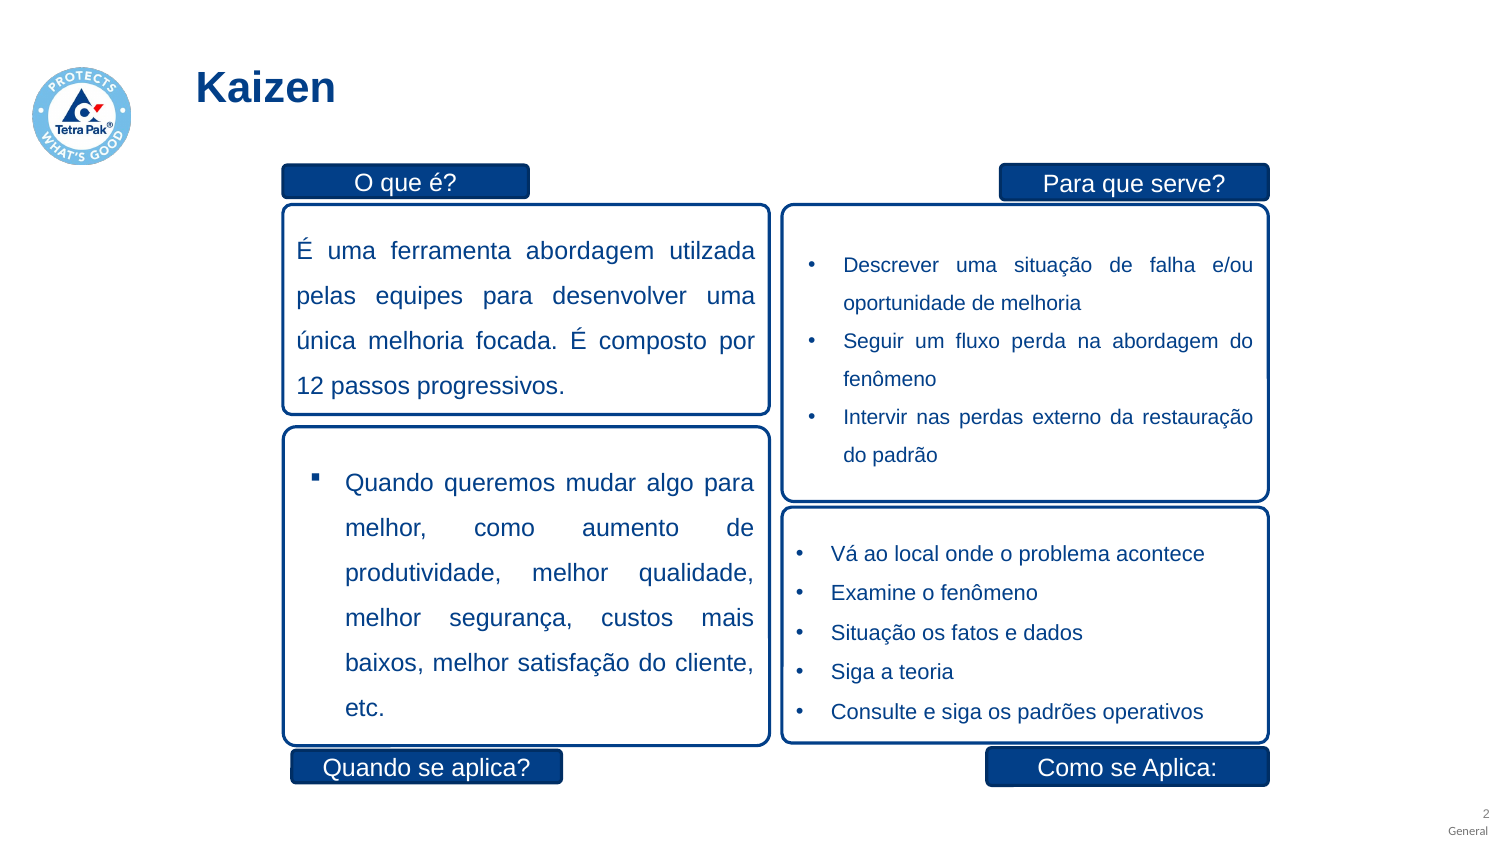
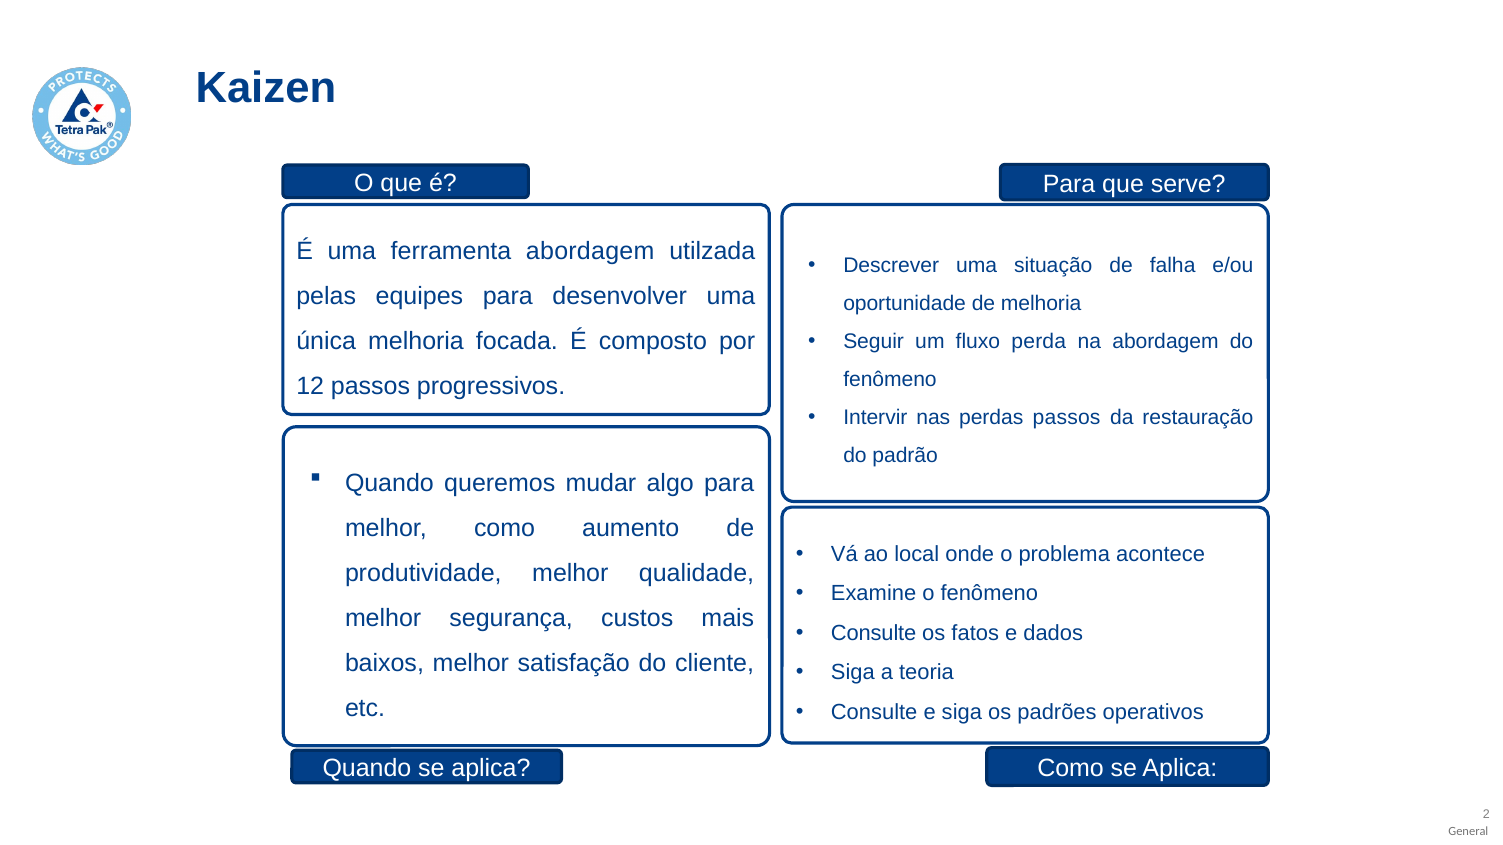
perdas externo: externo -> passos
Situação at (874, 633): Situação -> Consulte
